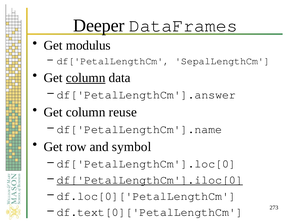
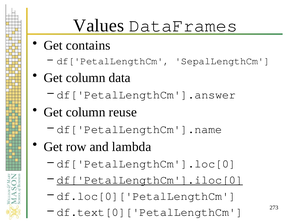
Deeper: Deeper -> Values
modulus: modulus -> contains
column at (86, 78) underline: present -> none
symbol: symbol -> lambda
